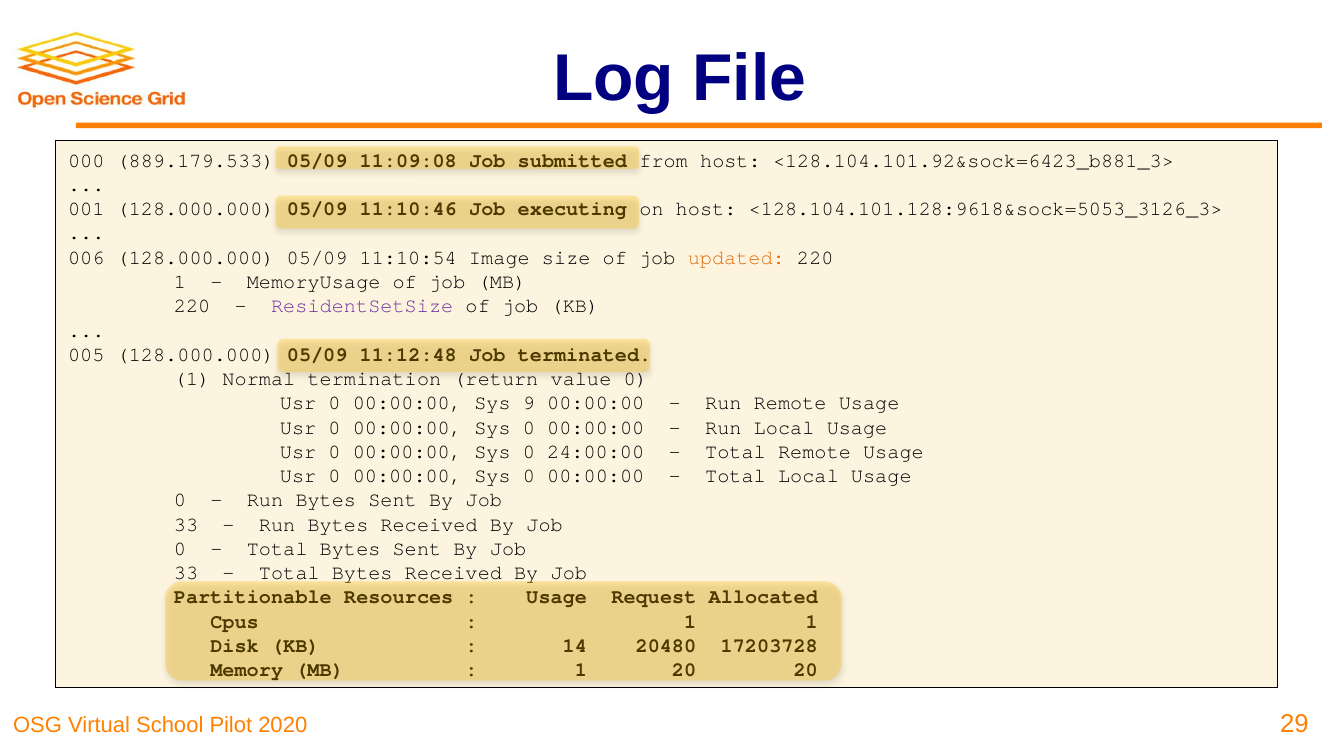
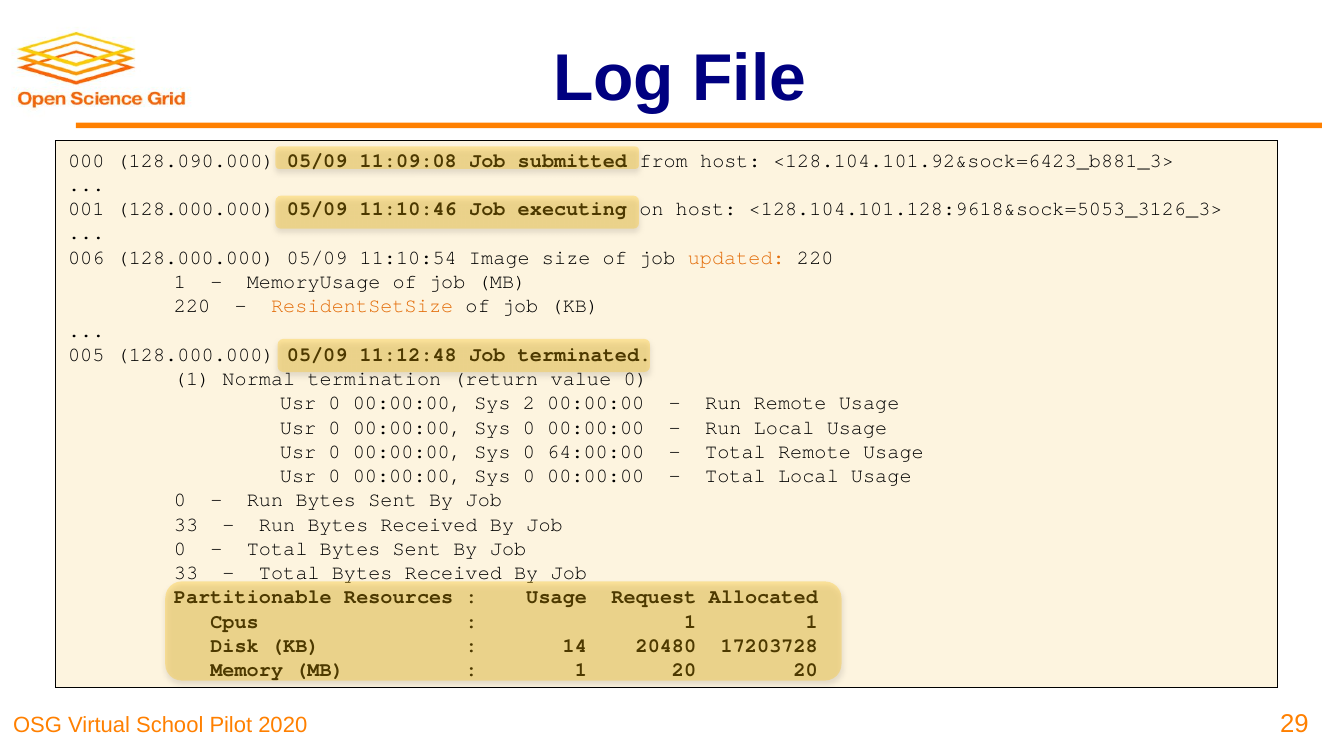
889.179.533: 889.179.533 -> 128.090.000
ResidentSetSize colour: purple -> orange
9: 9 -> 2
24:00:00: 24:00:00 -> 64:00:00
